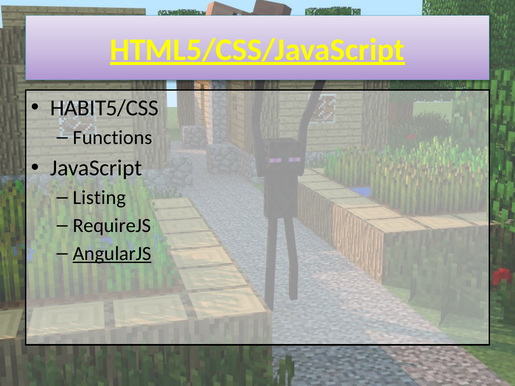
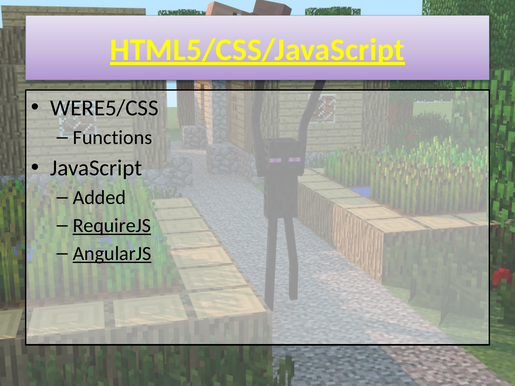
HABIT5/CSS: HABIT5/CSS -> WERE5/CSS
Listing: Listing -> Added
RequireJS underline: none -> present
